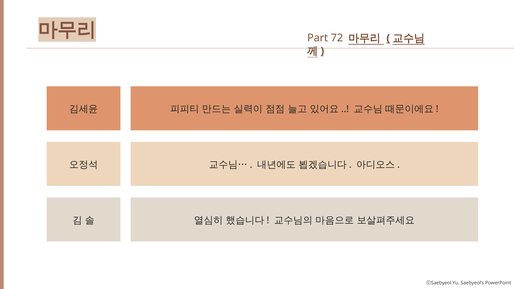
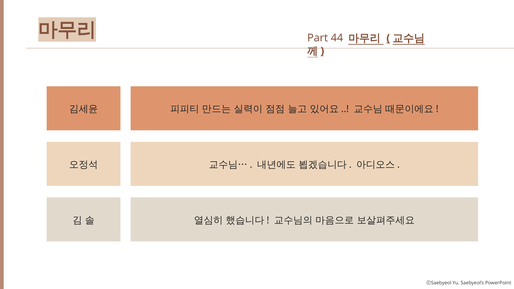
72: 72 -> 44
